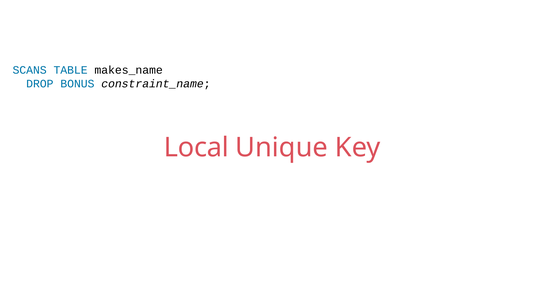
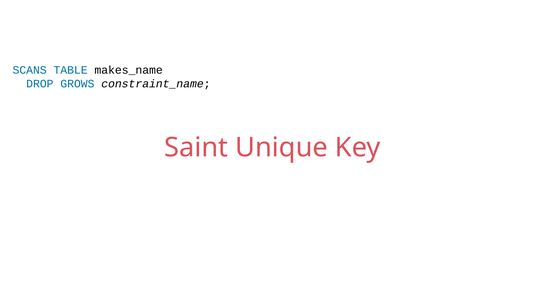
BONUS: BONUS -> GROWS
Local: Local -> Saint
